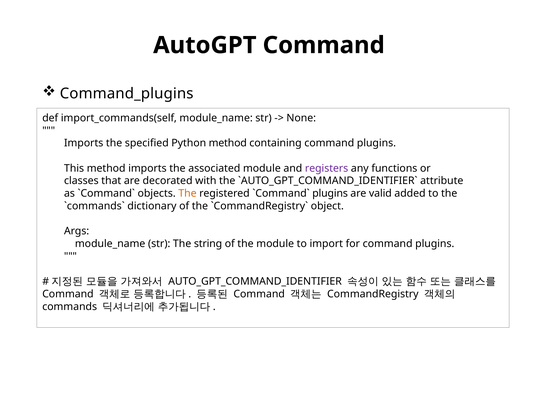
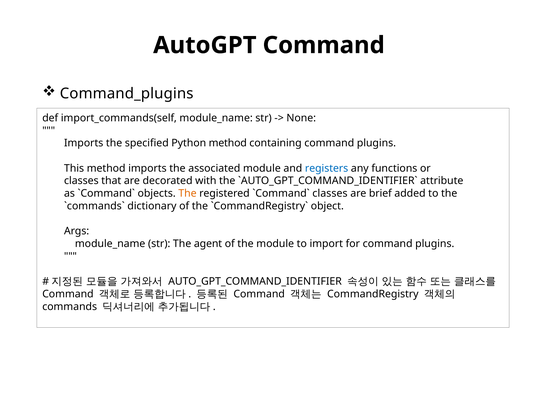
registers colour: purple -> blue
plugins at (330, 193): plugins -> classes
valid: valid -> brief
string: string -> agent
